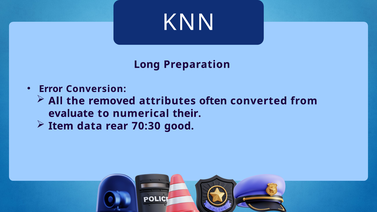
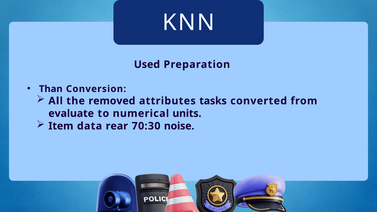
Long: Long -> Used
Error: Error -> Than
often: often -> tasks
their: their -> units
good: good -> noise
